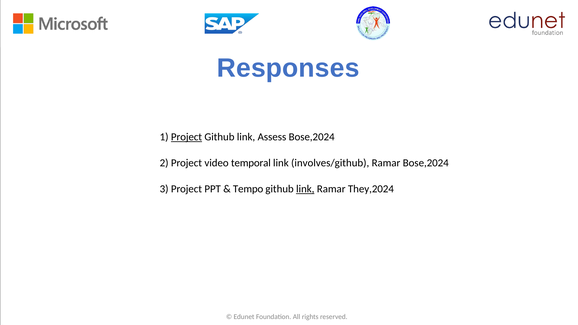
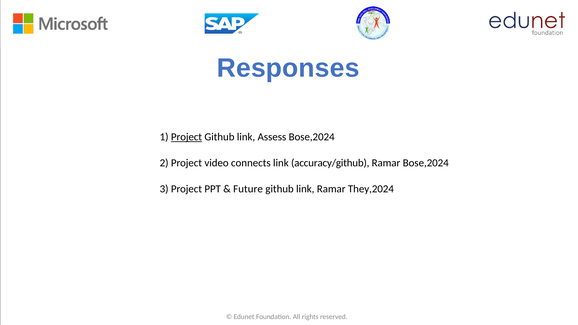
temporal: temporal -> connects
involves/github: involves/github -> accuracy/github
Tempo: Tempo -> Future
link at (305, 189) underline: present -> none
